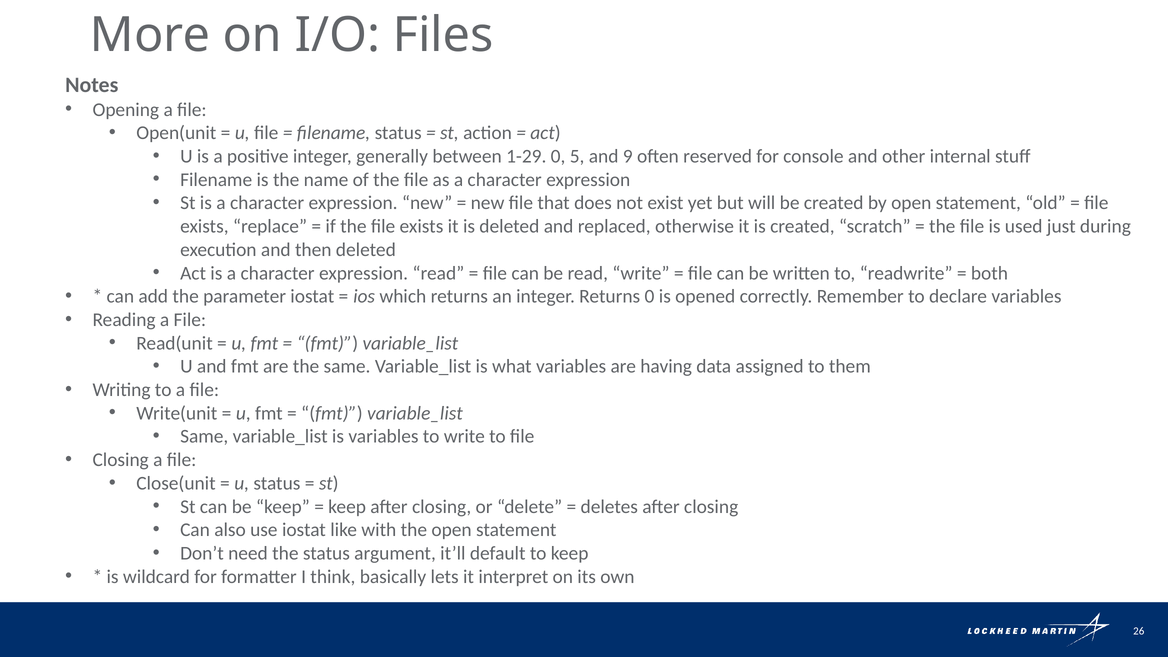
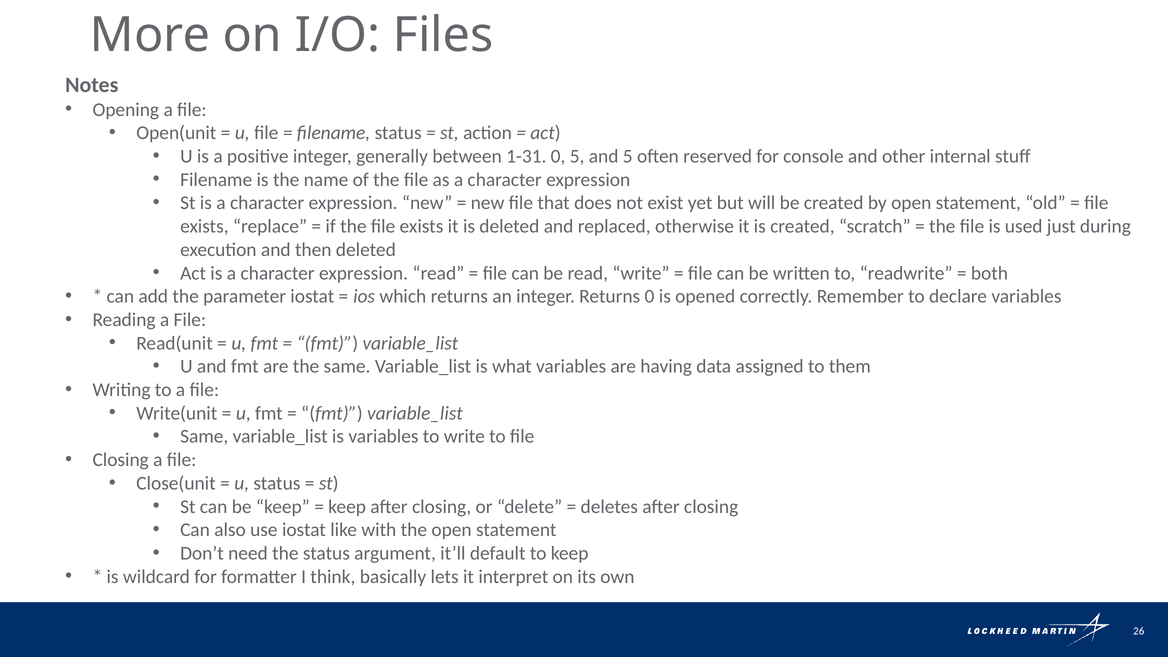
1-29: 1-29 -> 1-31
and 9: 9 -> 5
